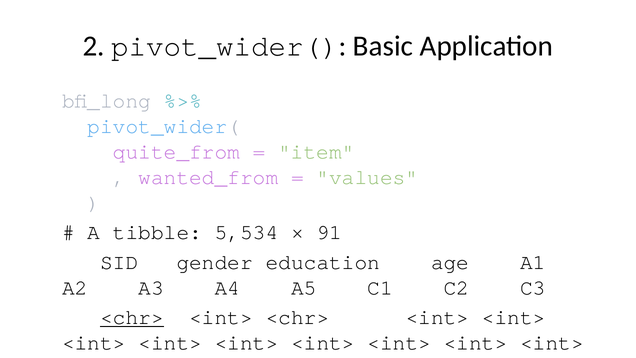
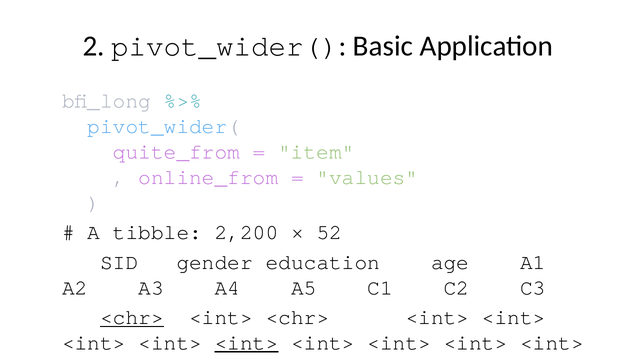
wanted_from: wanted_from -> online_from
5,534: 5,534 -> 2,200
91: 91 -> 52
<int> at (247, 343) underline: none -> present
